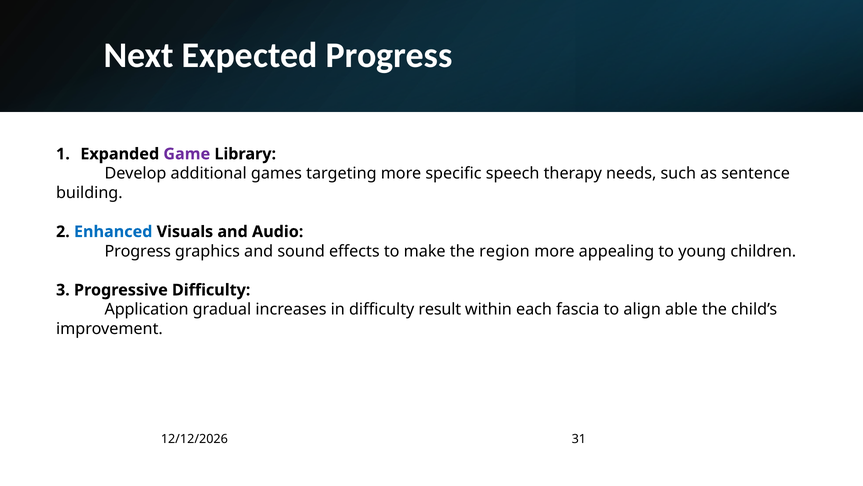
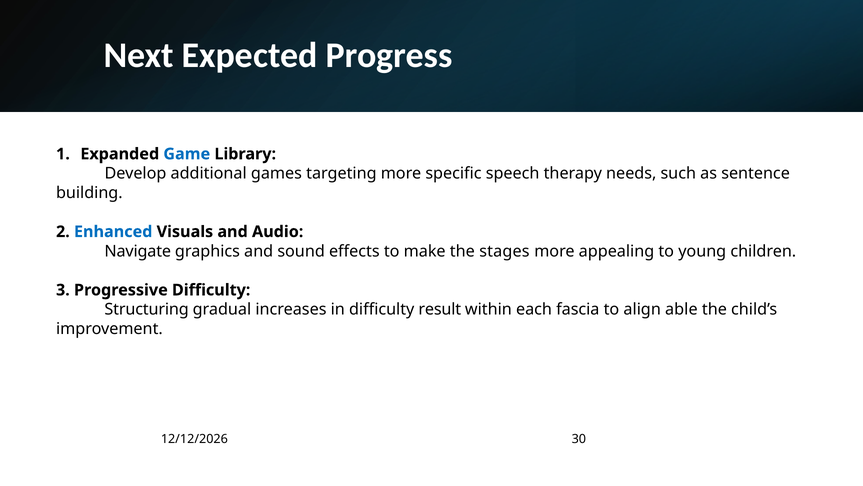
Game colour: purple -> blue
Progress at (138, 251): Progress -> Navigate
region: region -> stages
Application: Application -> Structuring
31: 31 -> 30
